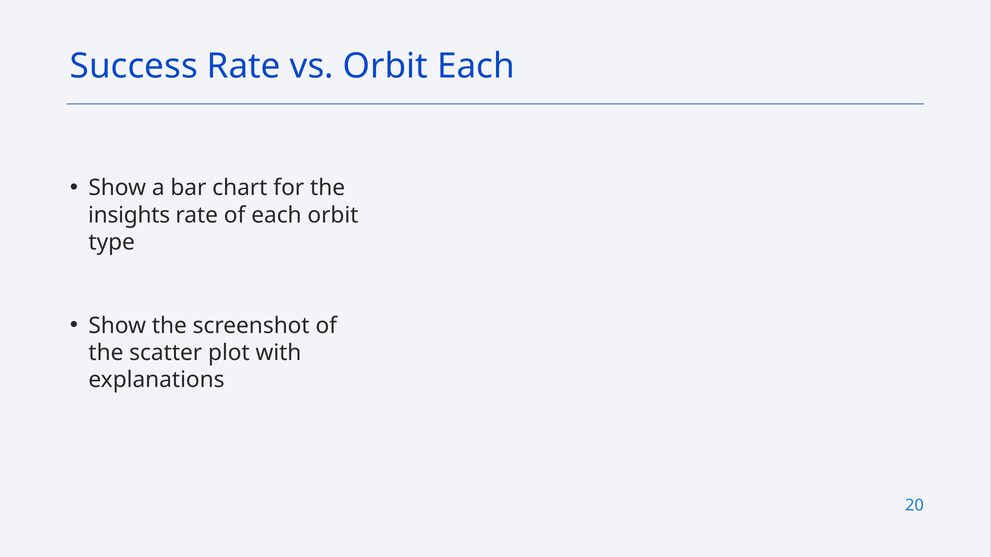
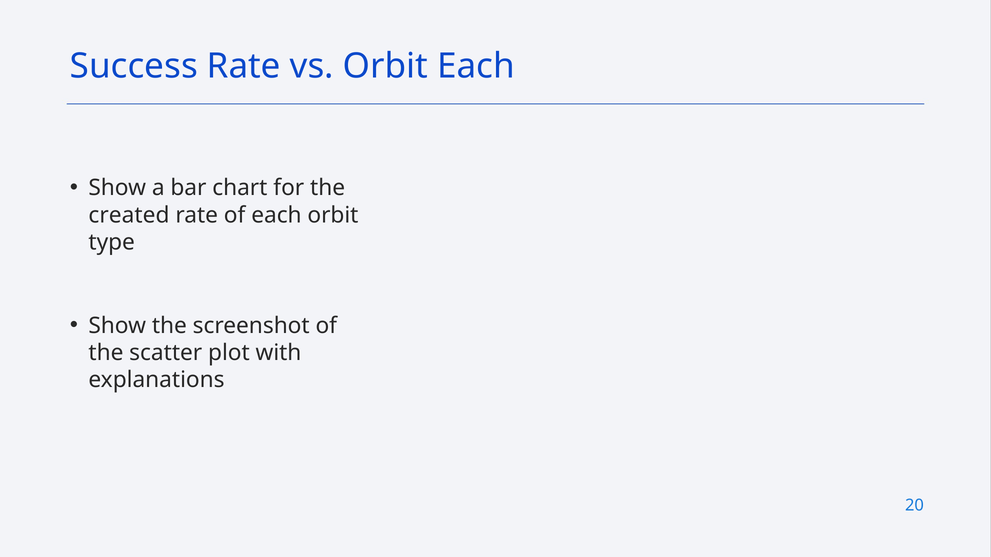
insights: insights -> created
